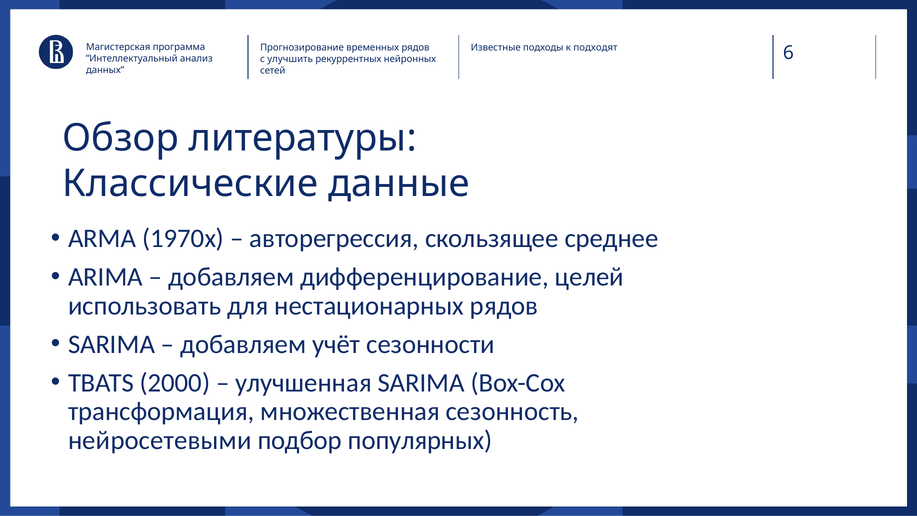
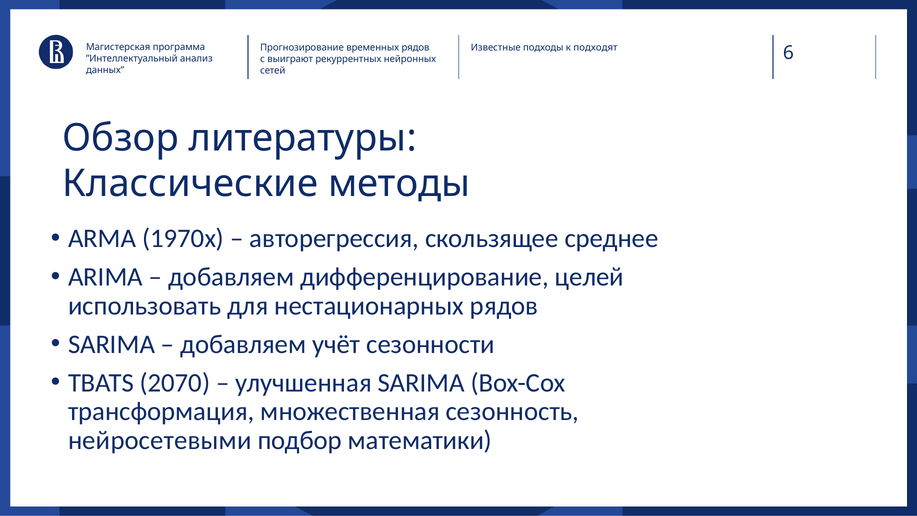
улучшить: улучшить -> выиграют
данные: данные -> методы
2000: 2000 -> 2070
популярных: популярных -> математики
